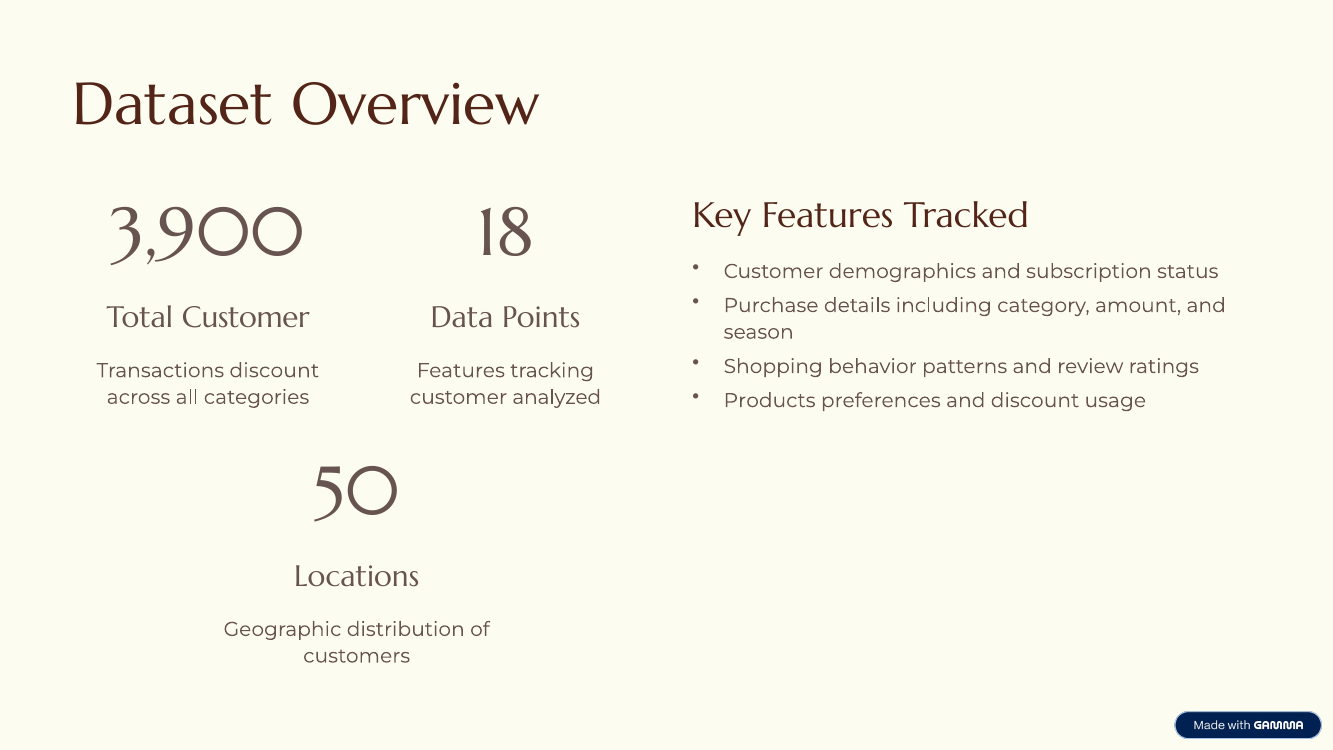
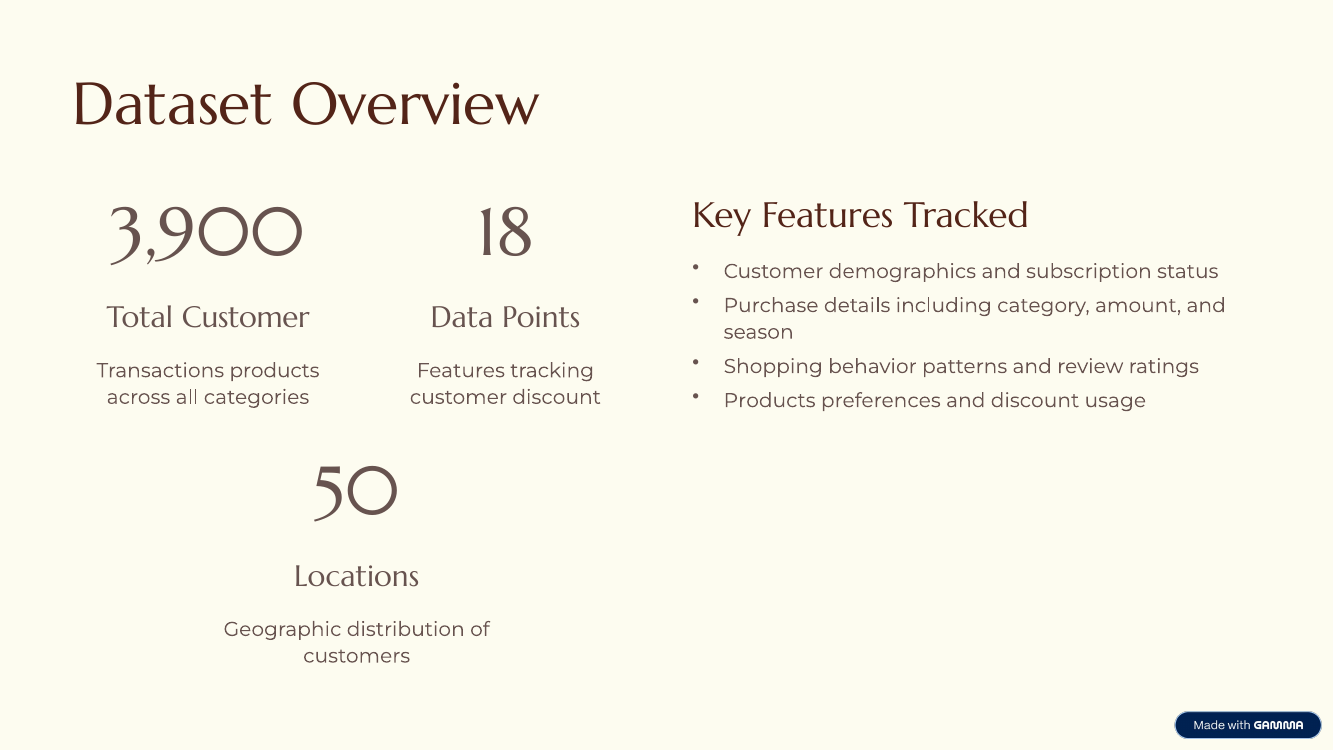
Transactions discount: discount -> products
customer analyzed: analyzed -> discount
